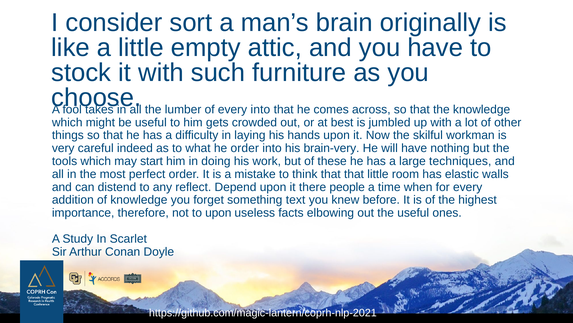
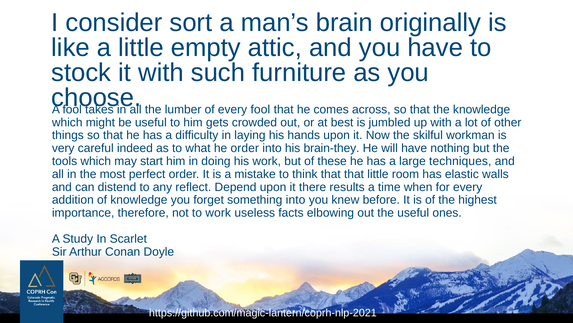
every into: into -> fool
brain-very: brain-very -> brain-they
people: people -> results
something text: text -> into
to upon: upon -> work
